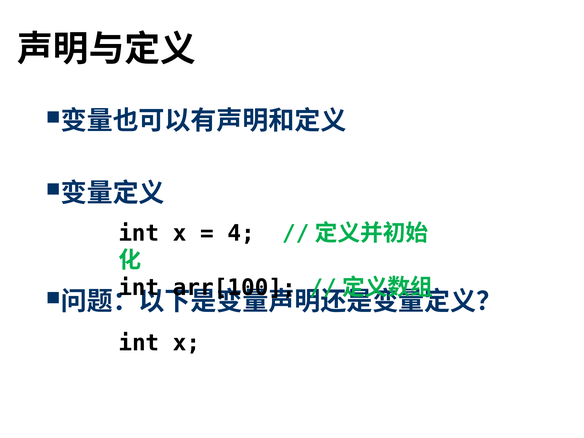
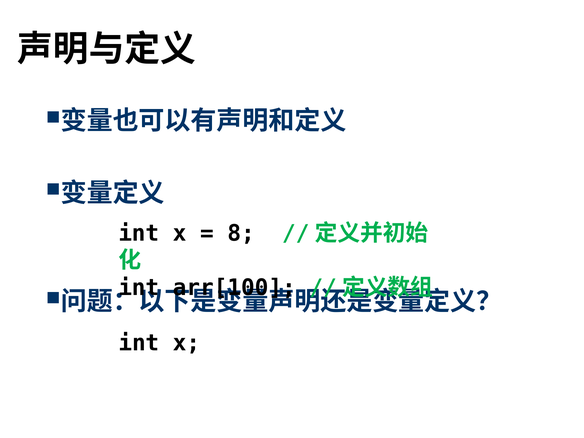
4: 4 -> 8
